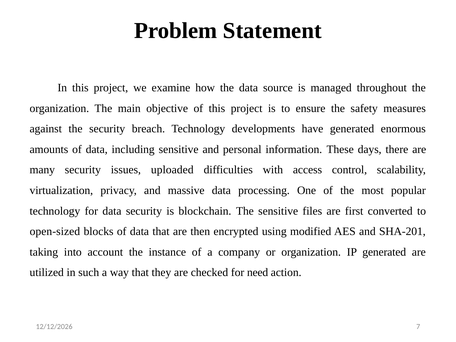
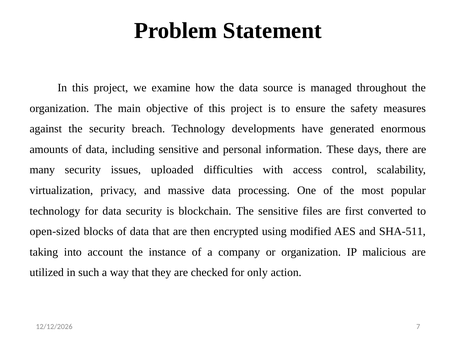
SHA-201: SHA-201 -> SHA-511
IP generated: generated -> malicious
need: need -> only
